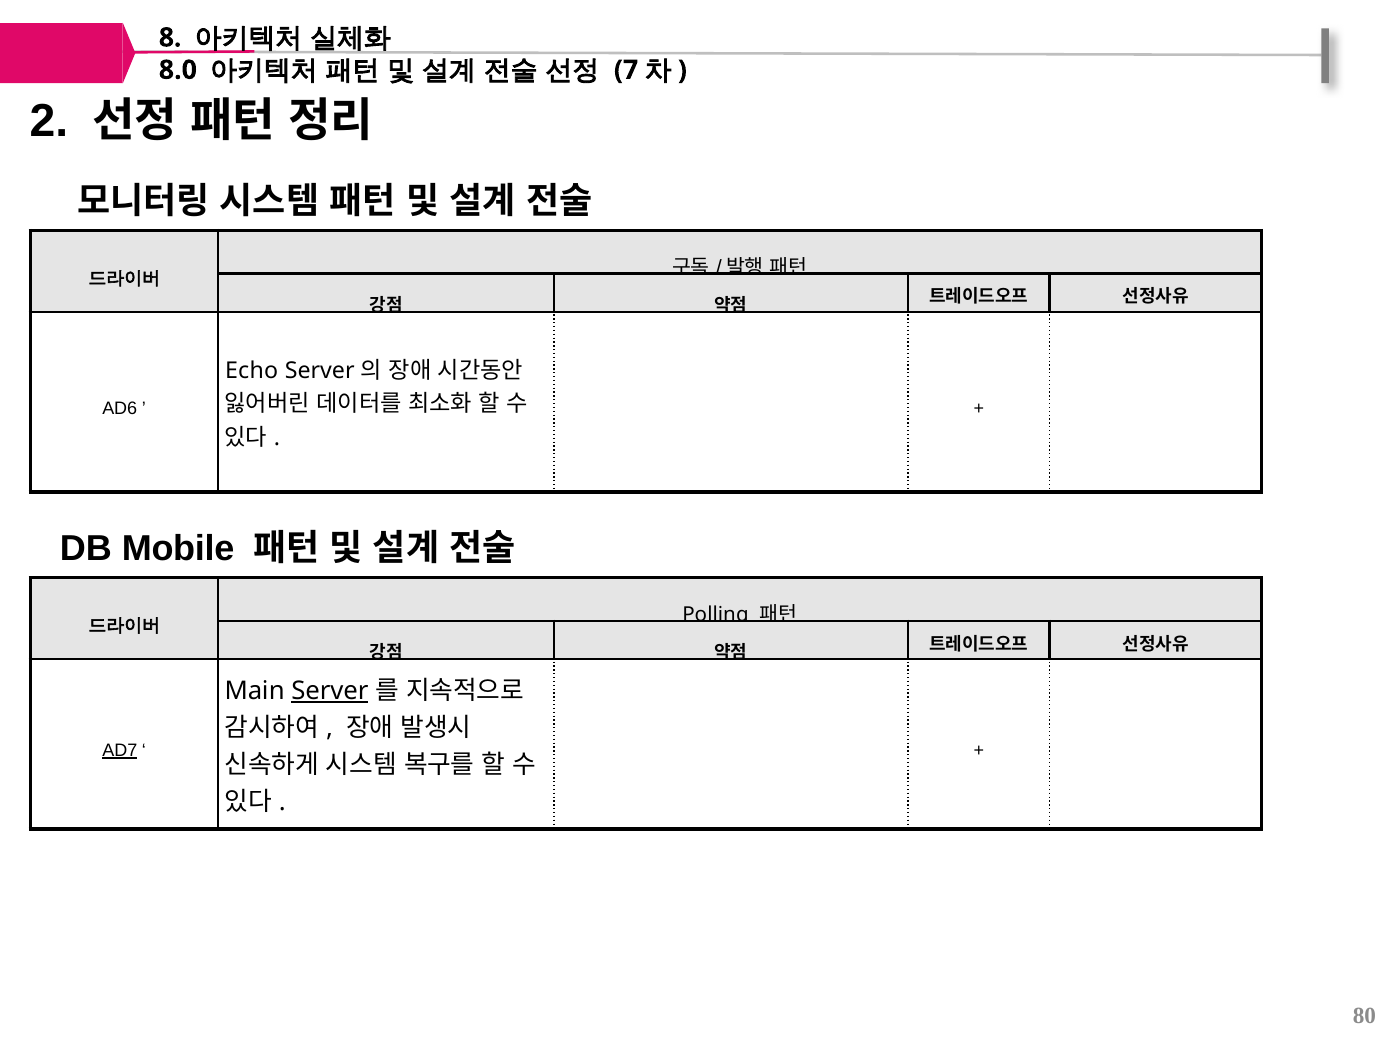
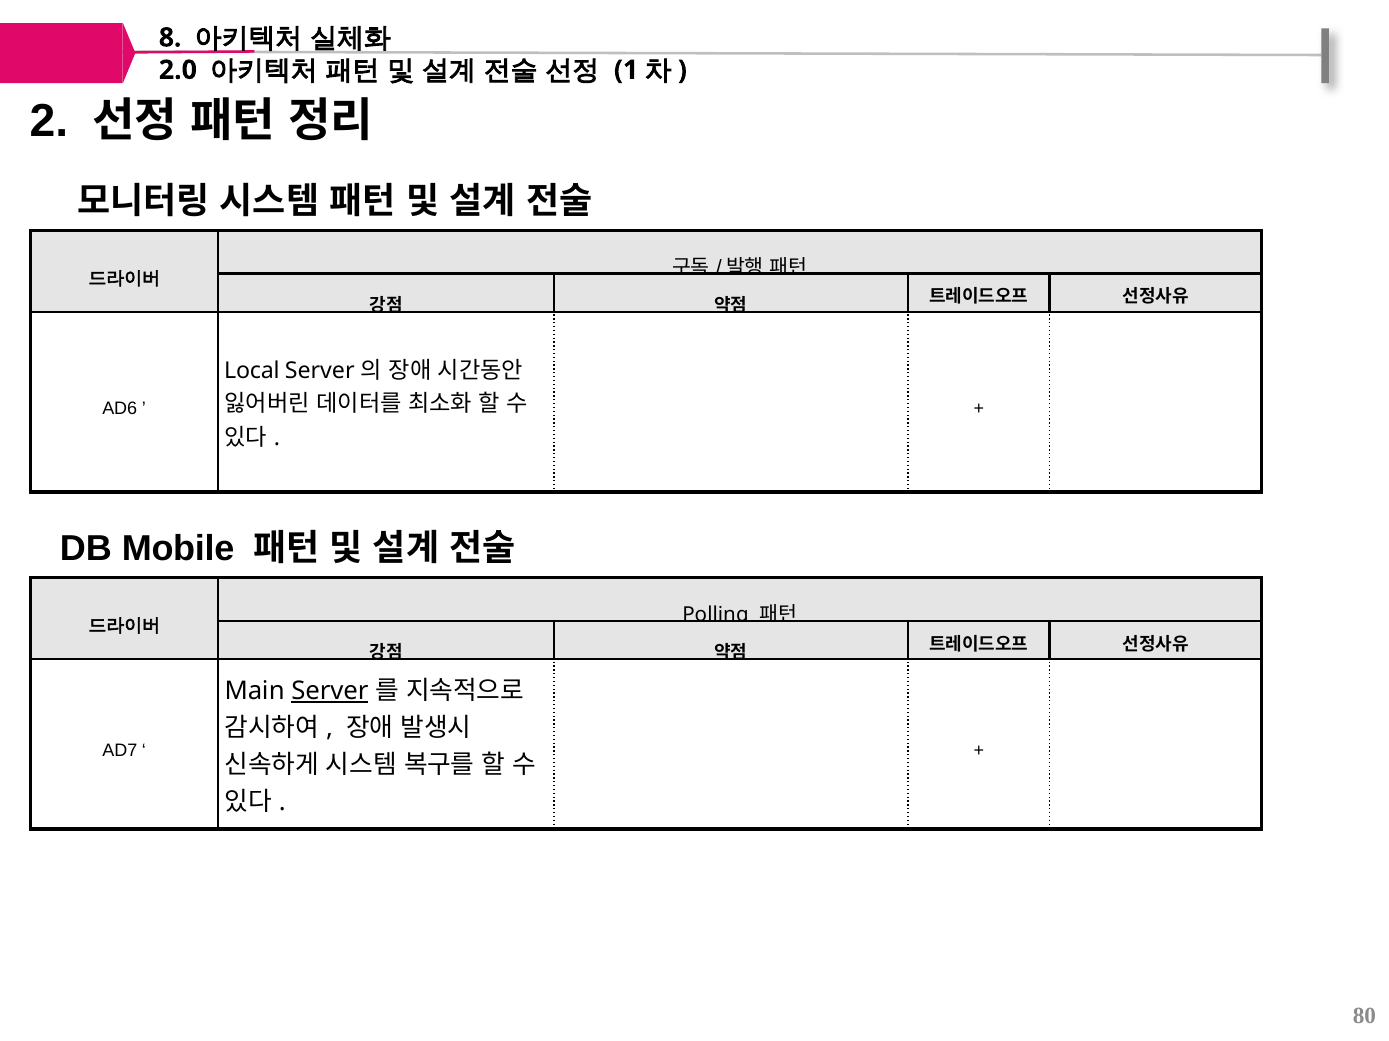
8.0: 8.0 -> 2.0
7: 7 -> 1
Echo: Echo -> Local
AD7 underline: present -> none
